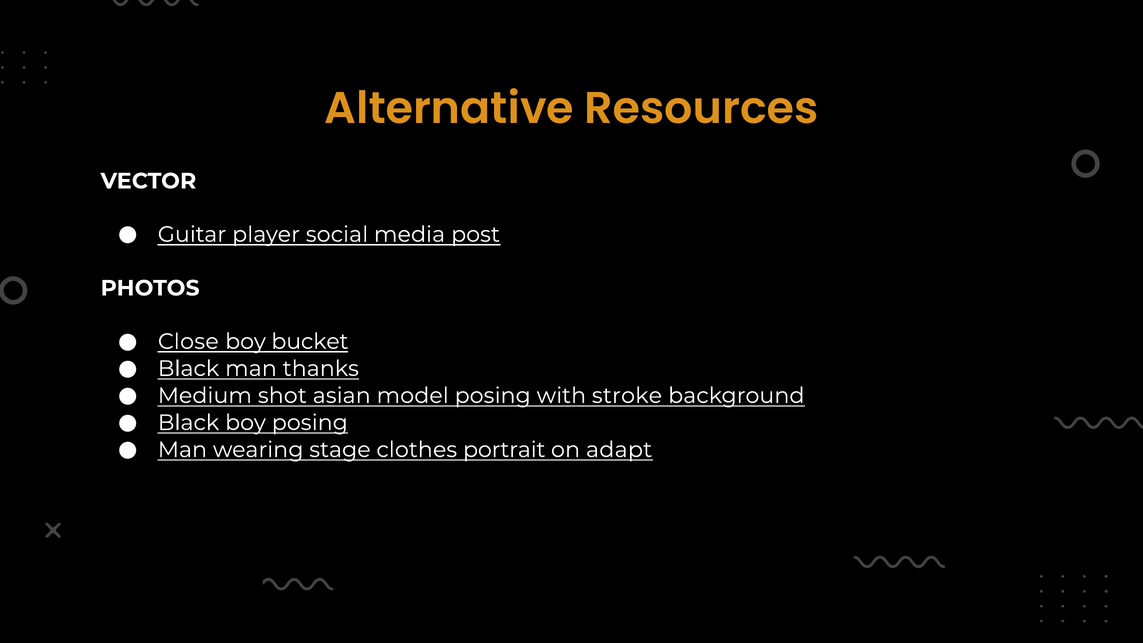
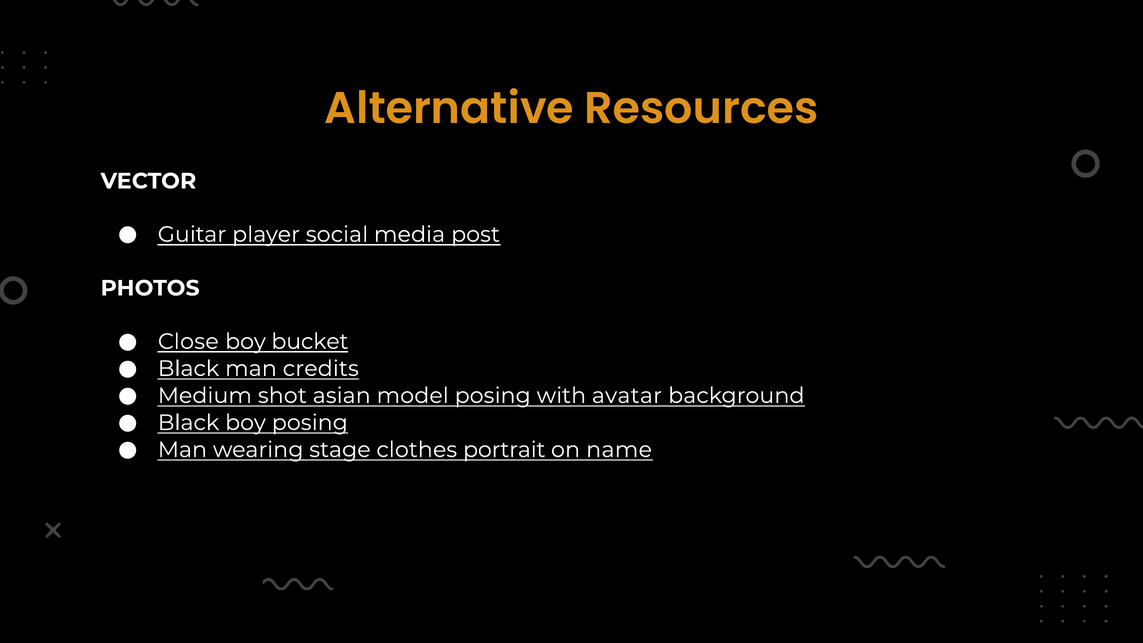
thanks: thanks -> credits
stroke: stroke -> avatar
adapt: adapt -> name
